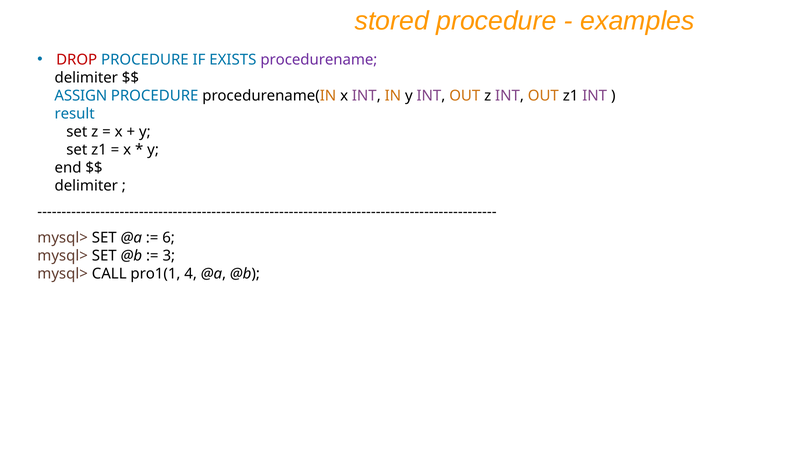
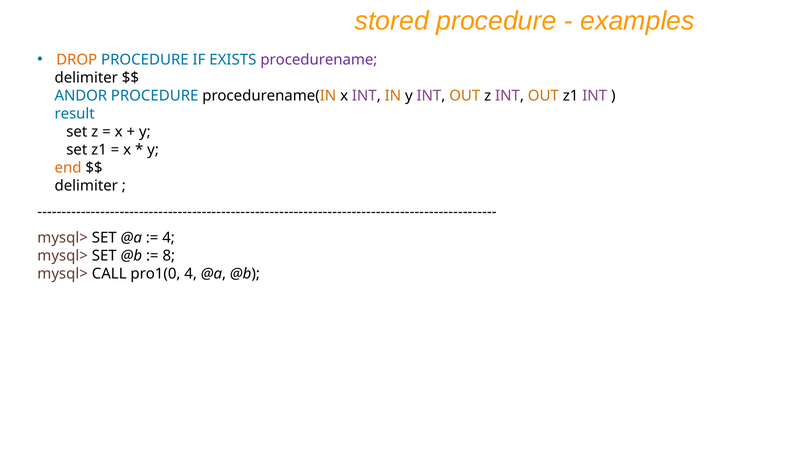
DROP colour: red -> orange
ASSIGN: ASSIGN -> ANDOR
end colour: black -> orange
6 at (169, 238): 6 -> 4
3: 3 -> 8
pro1(1: pro1(1 -> pro1(0
